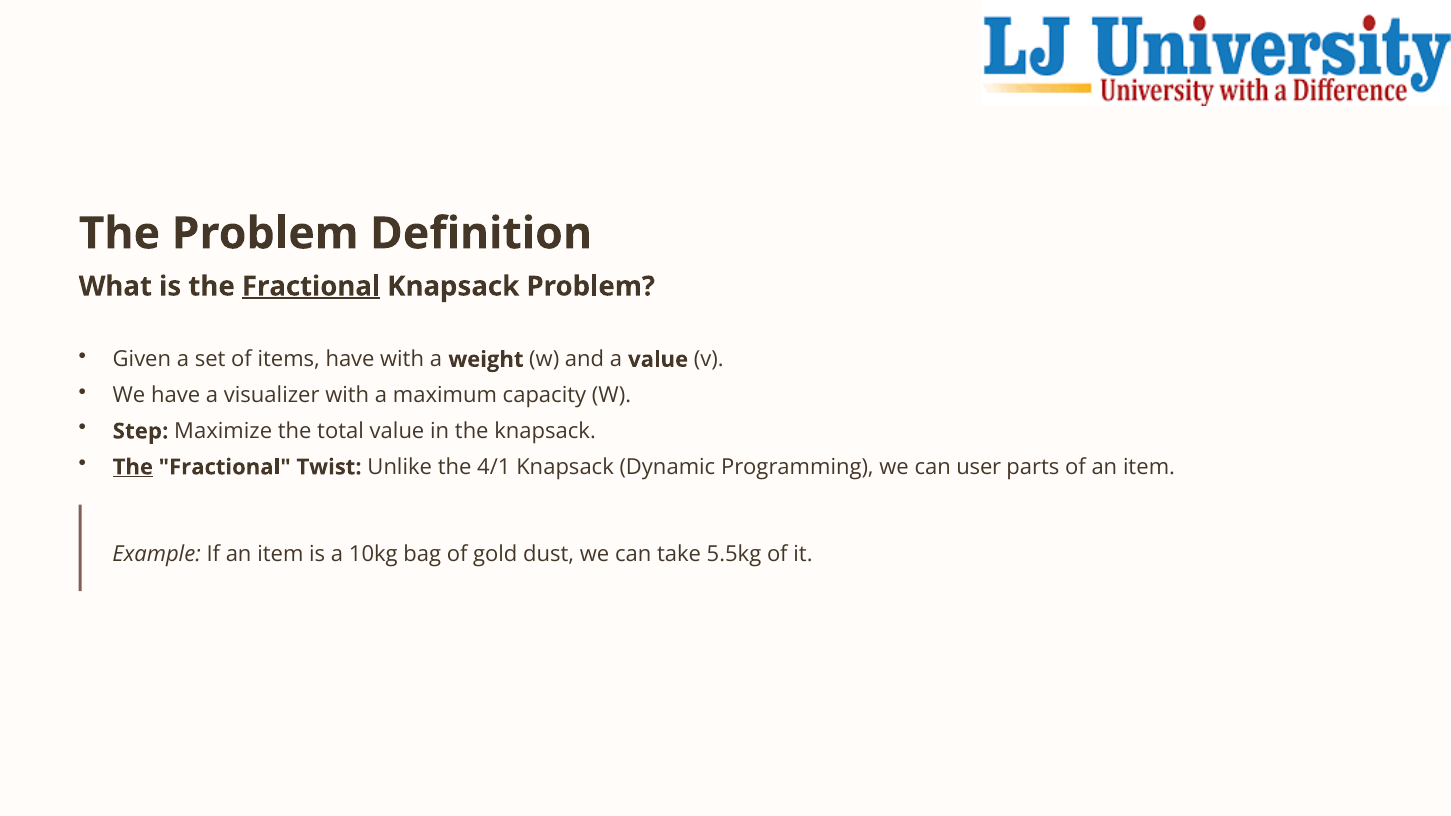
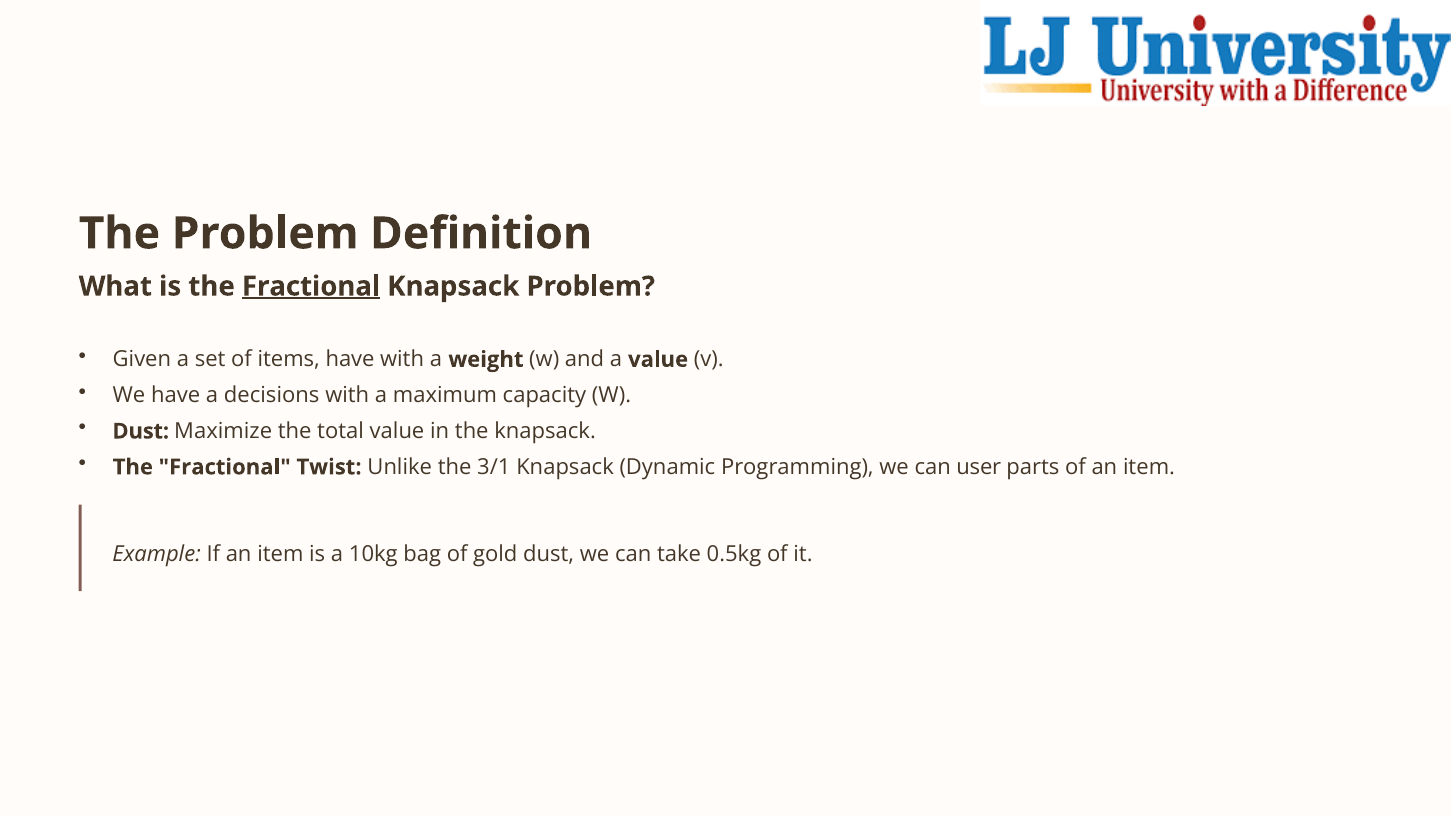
visualizer: visualizer -> decisions
Step at (141, 431): Step -> Dust
The at (133, 467) underline: present -> none
4/1: 4/1 -> 3/1
5.5kg: 5.5kg -> 0.5kg
